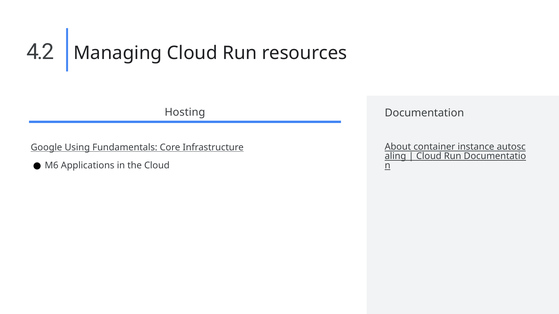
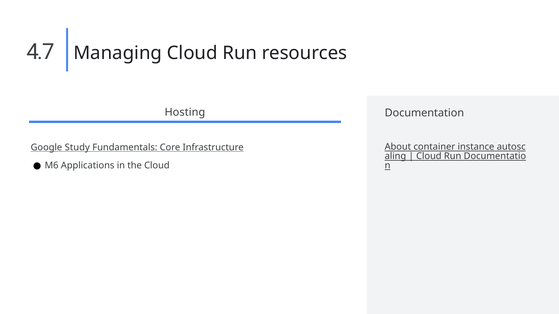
2: 2 -> 7
Using: Using -> Study
